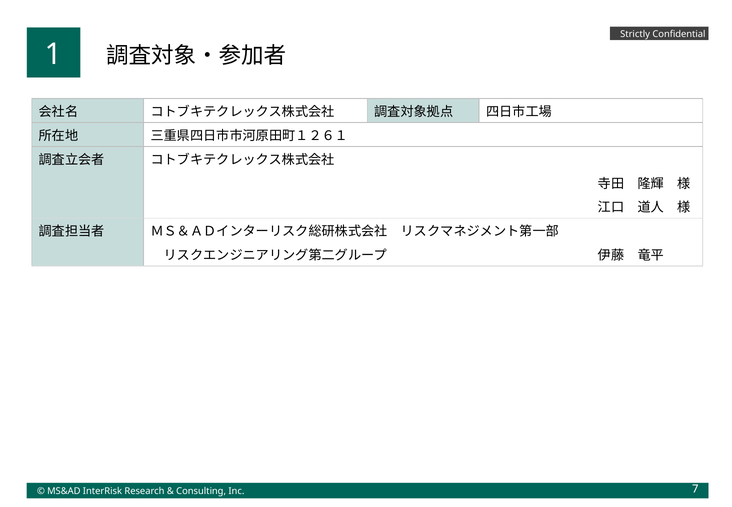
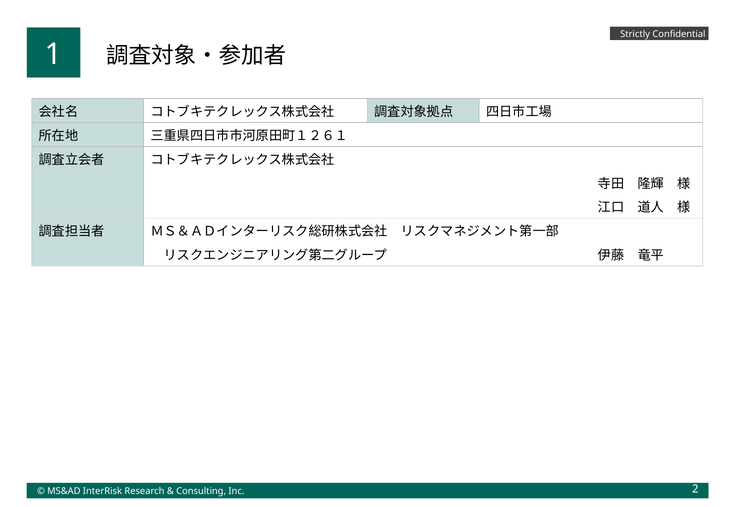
7: 7 -> 2
